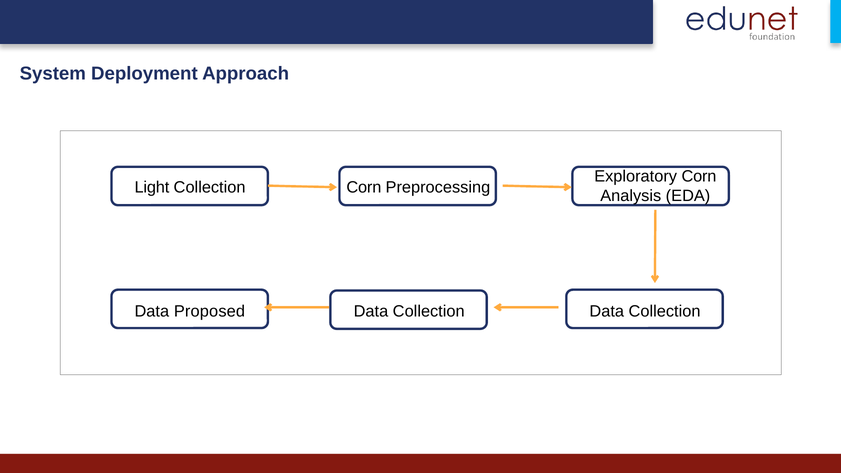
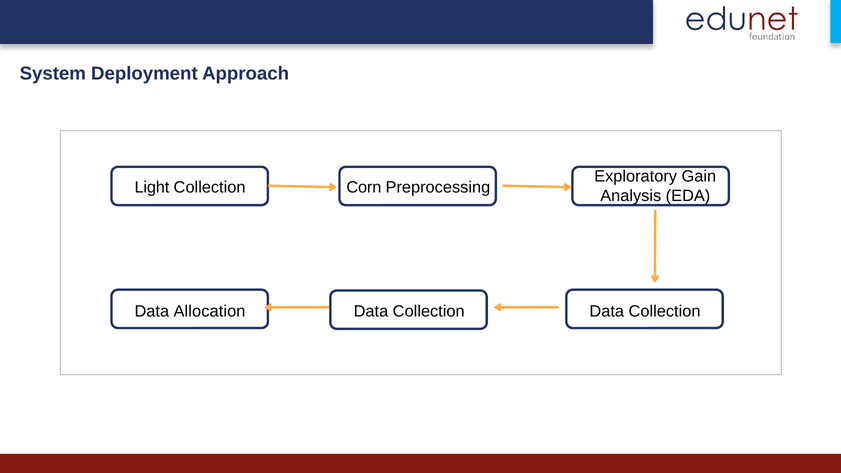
Exploratory Corn: Corn -> Gain
Proposed: Proposed -> Allocation
